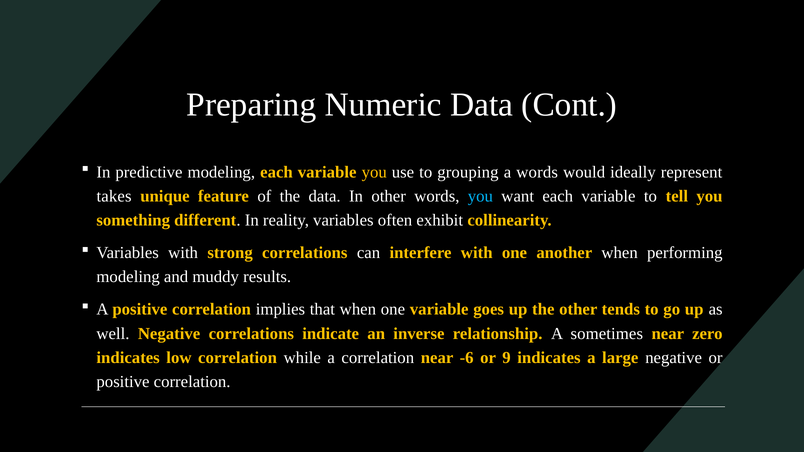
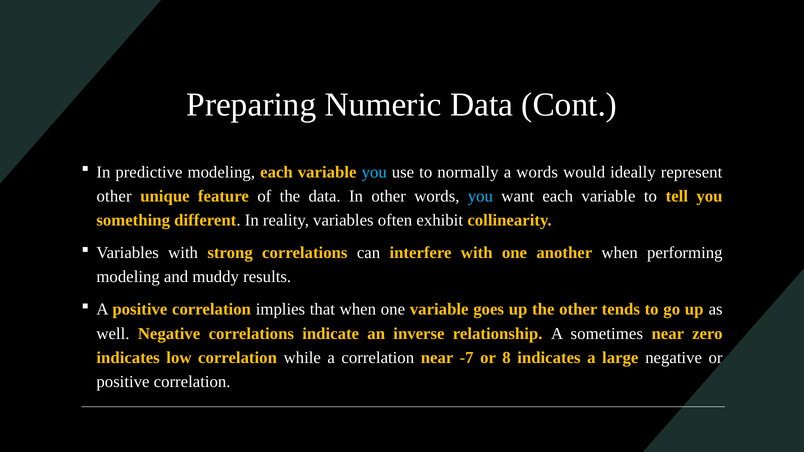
you at (374, 172) colour: yellow -> light blue
grouping: grouping -> normally
takes at (114, 196): takes -> other
-6: -6 -> -7
9: 9 -> 8
